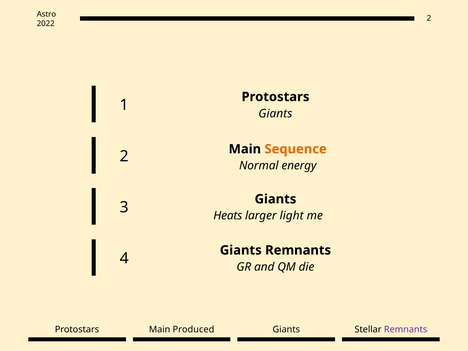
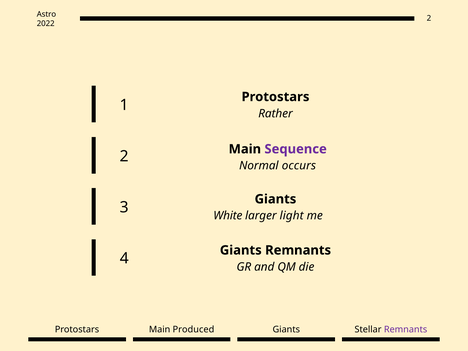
Giants at (275, 114): Giants -> Rather
Sequence colour: orange -> purple
energy: energy -> occurs
Heats: Heats -> White
